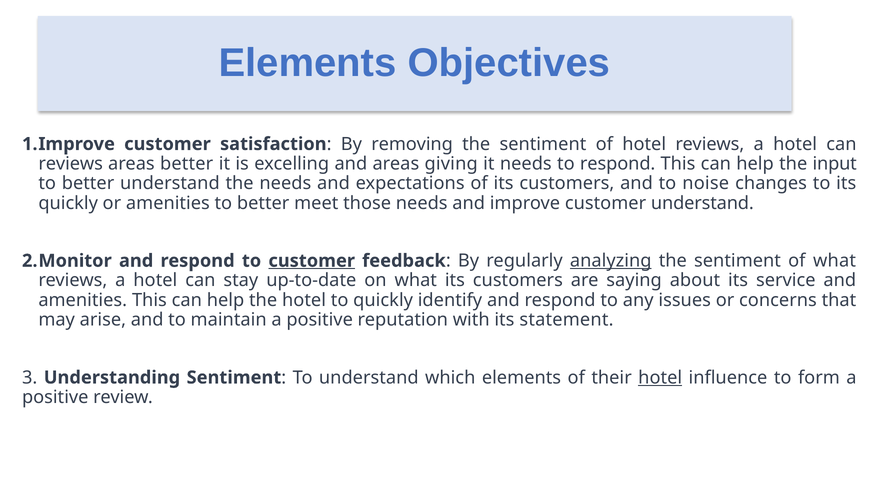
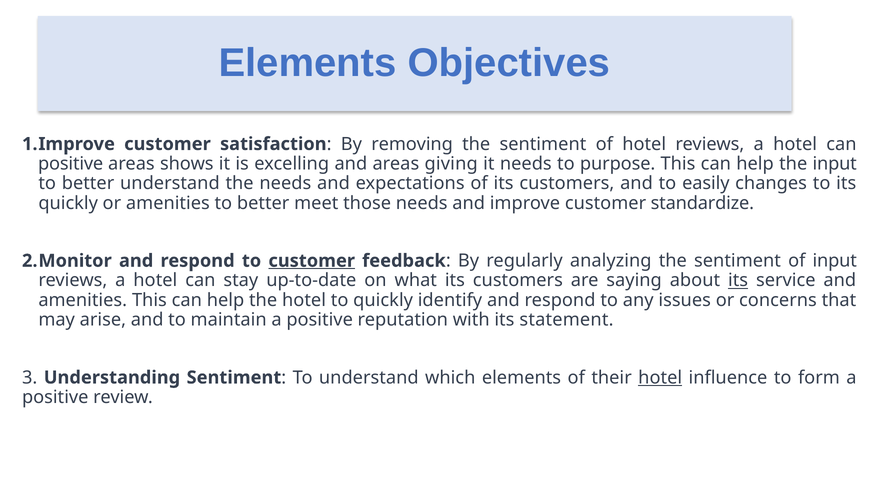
reviews at (71, 164): reviews -> positive
areas better: better -> shows
to respond: respond -> purpose
noise: noise -> easily
customer understand: understand -> standardize
analyzing underline: present -> none
of what: what -> input
its at (738, 280) underline: none -> present
